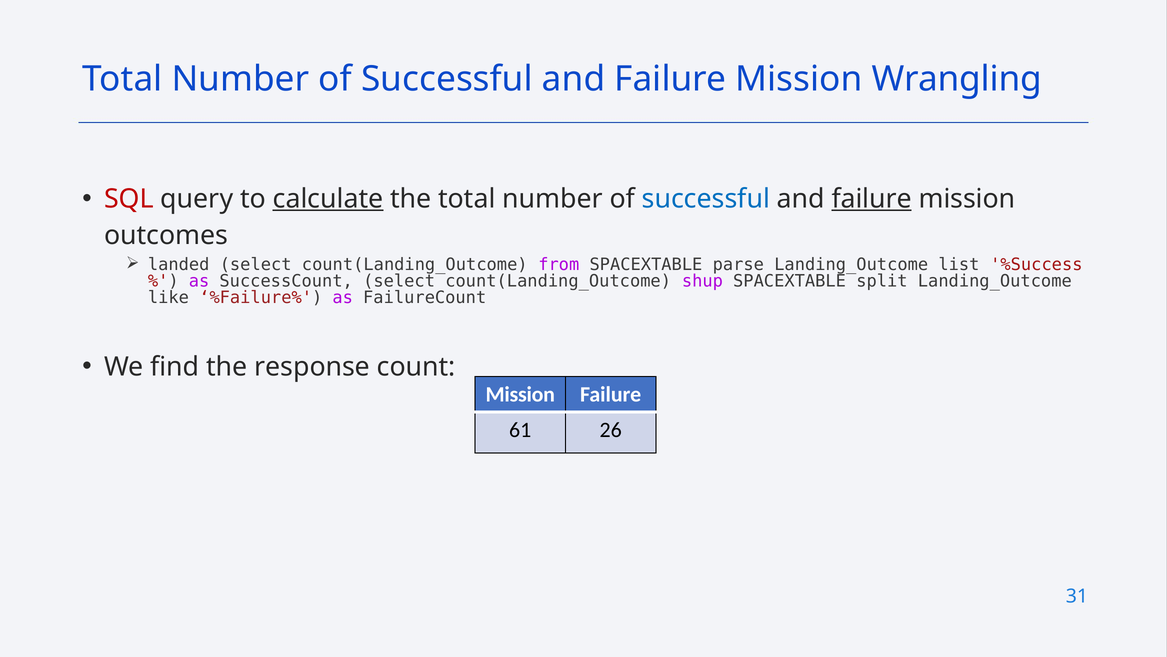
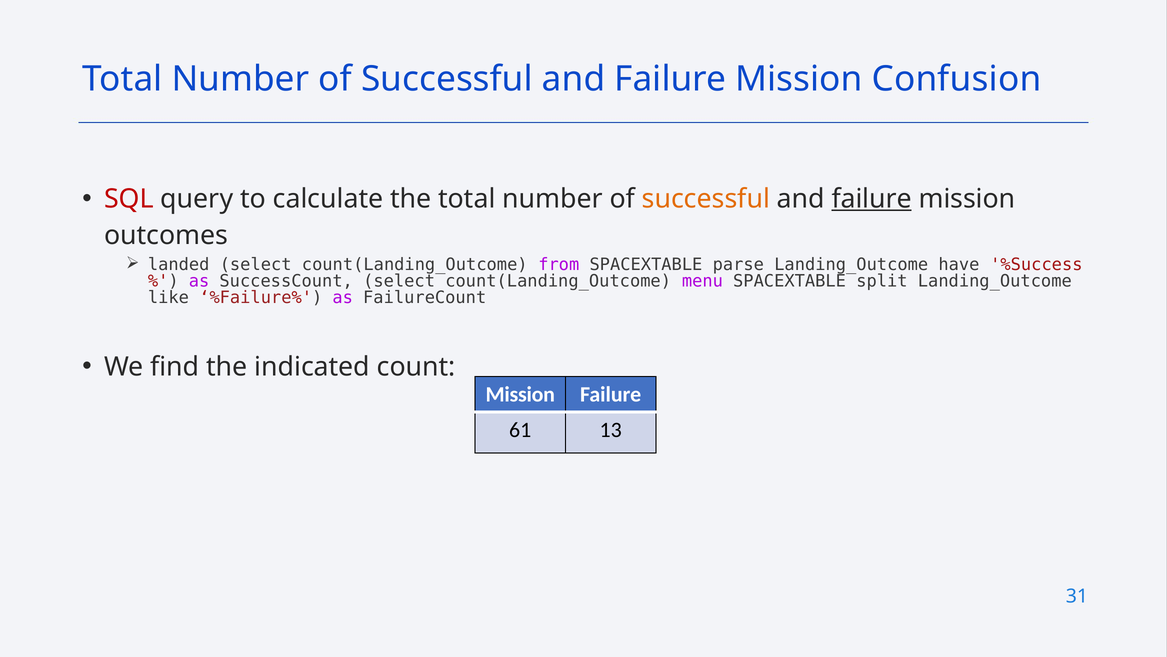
Wrangling: Wrangling -> Confusion
calculate underline: present -> none
successful at (706, 199) colour: blue -> orange
list: list -> have
shup: shup -> menu
response: response -> indicated
26: 26 -> 13
